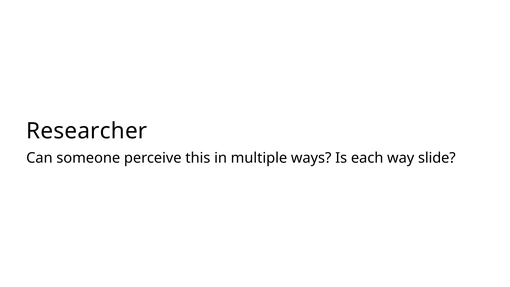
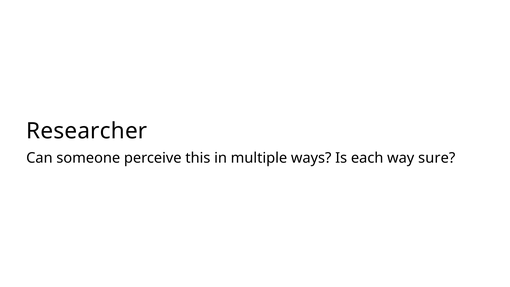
slide: slide -> sure
